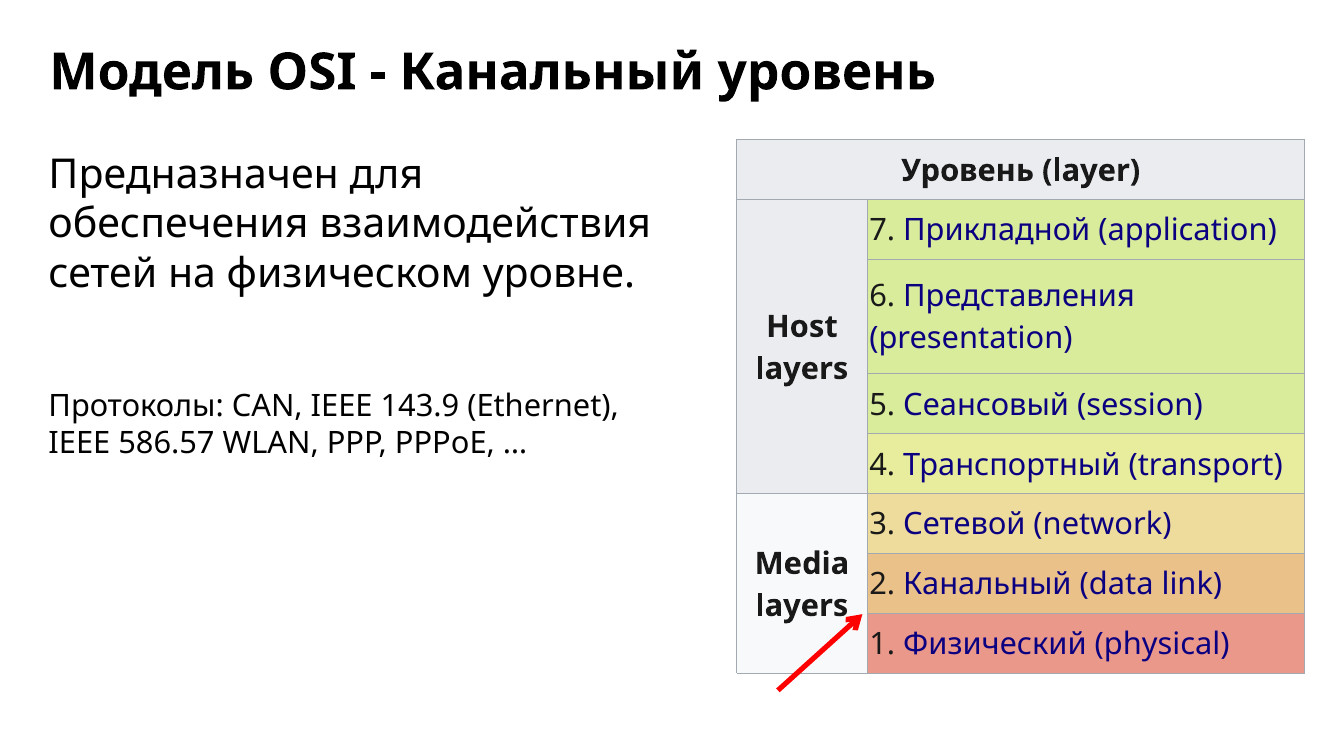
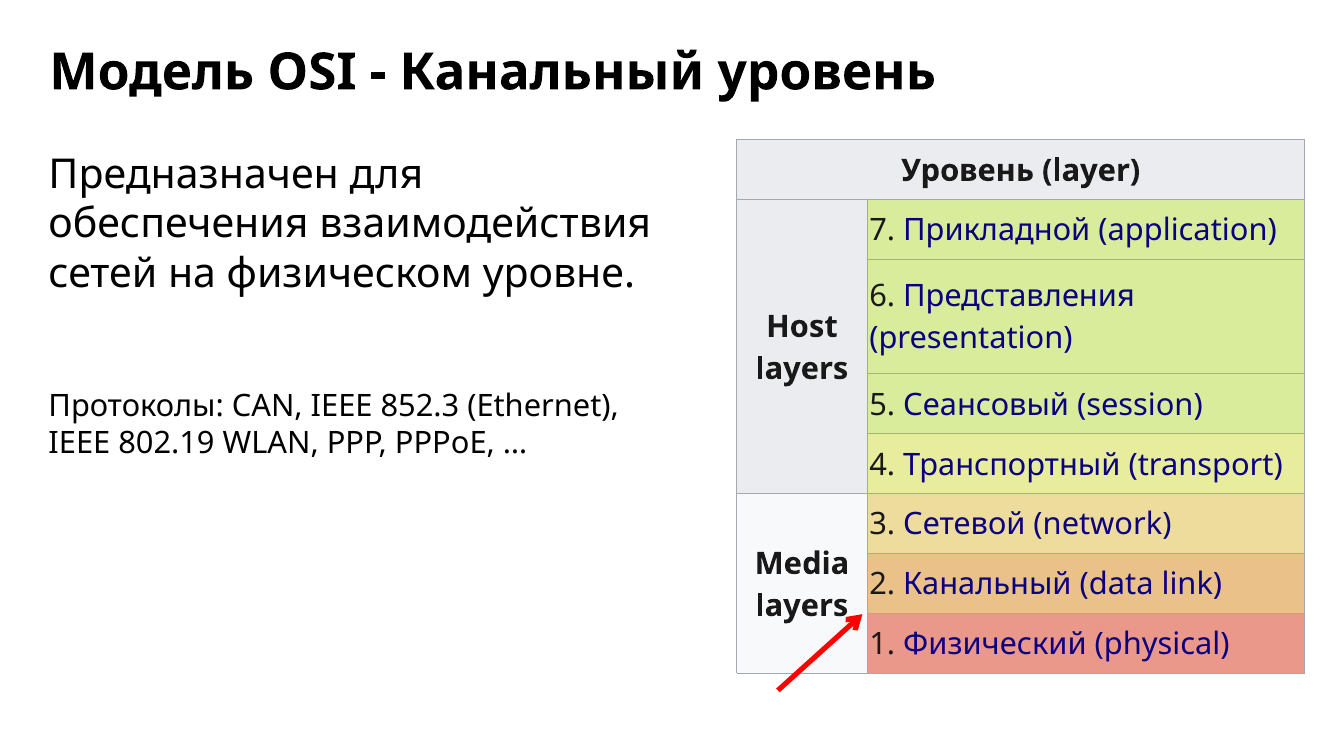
143.9: 143.9 -> 852.3
586.57: 586.57 -> 802.19
